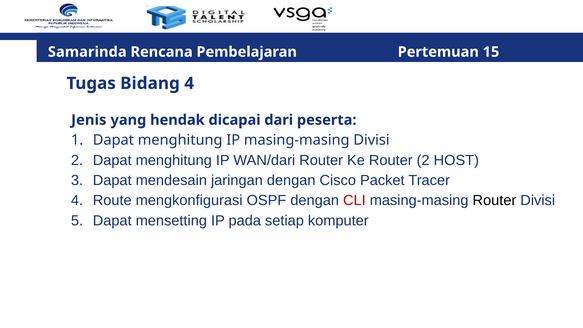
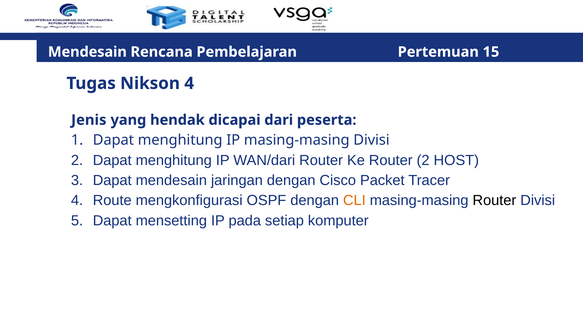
Samarinda at (87, 52): Samarinda -> Mendesain
Bidang: Bidang -> Nikson
CLI colour: red -> orange
